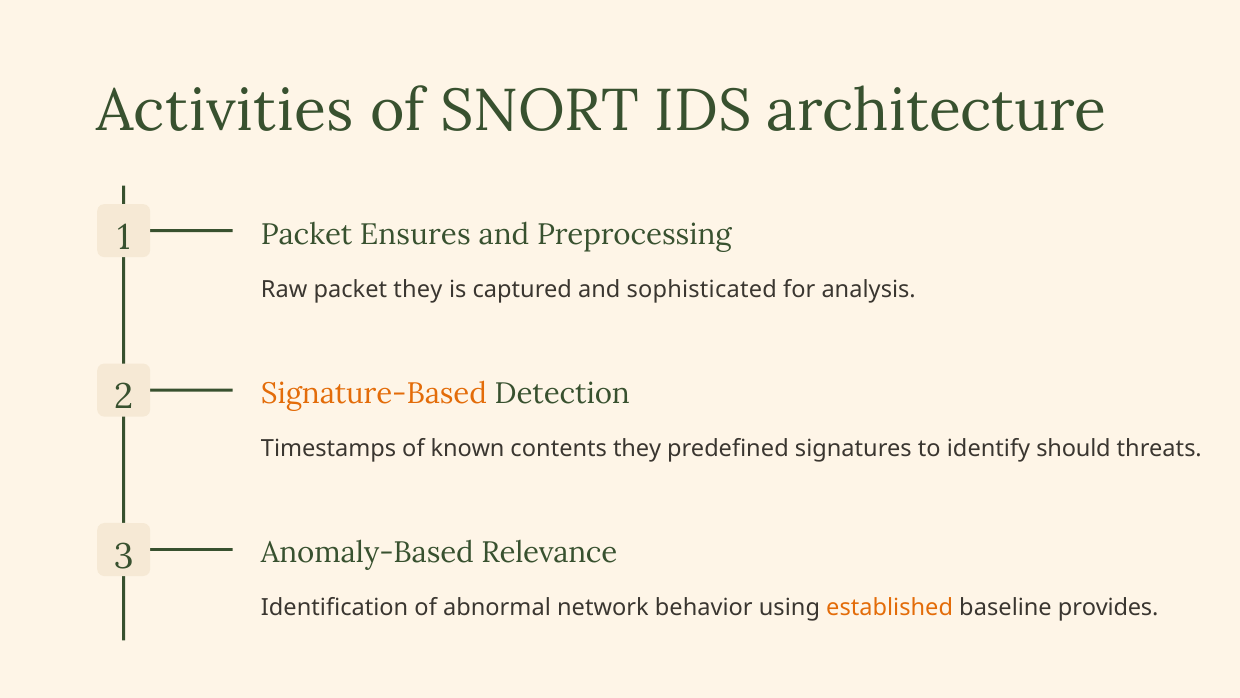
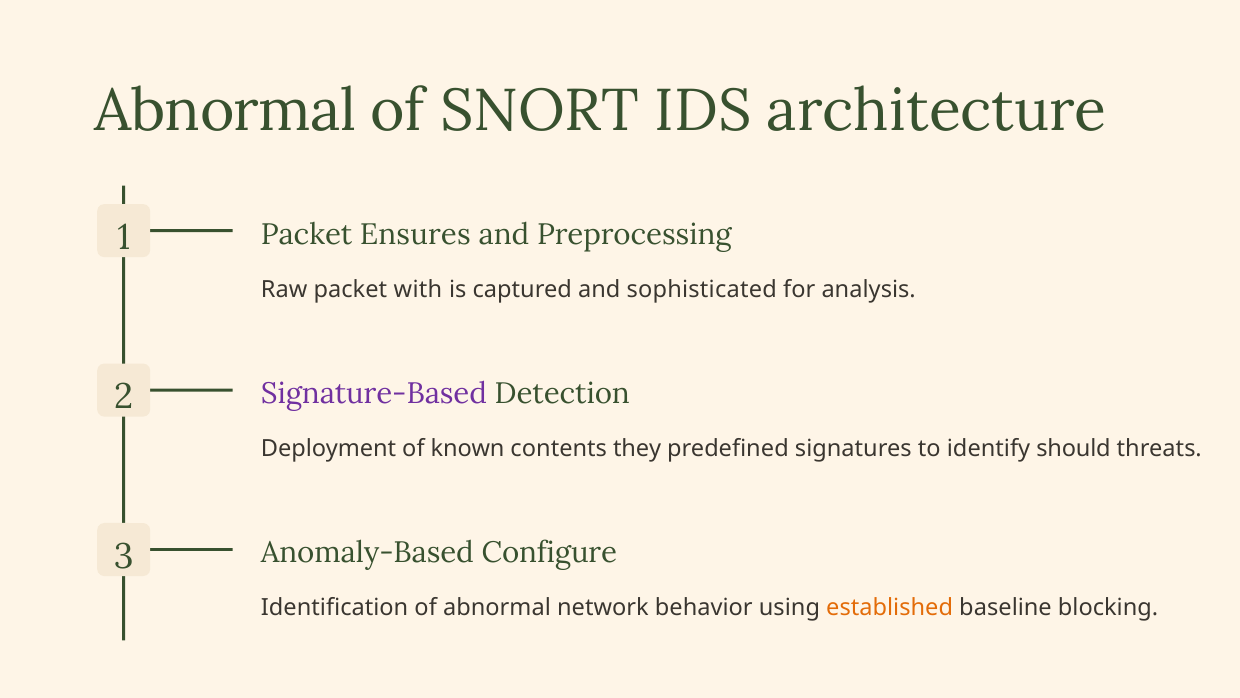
Activities at (225, 111): Activities -> Abnormal
packet they: they -> with
Signature-Based colour: orange -> purple
Timestamps: Timestamps -> Deployment
Relevance: Relevance -> Configure
provides: provides -> blocking
